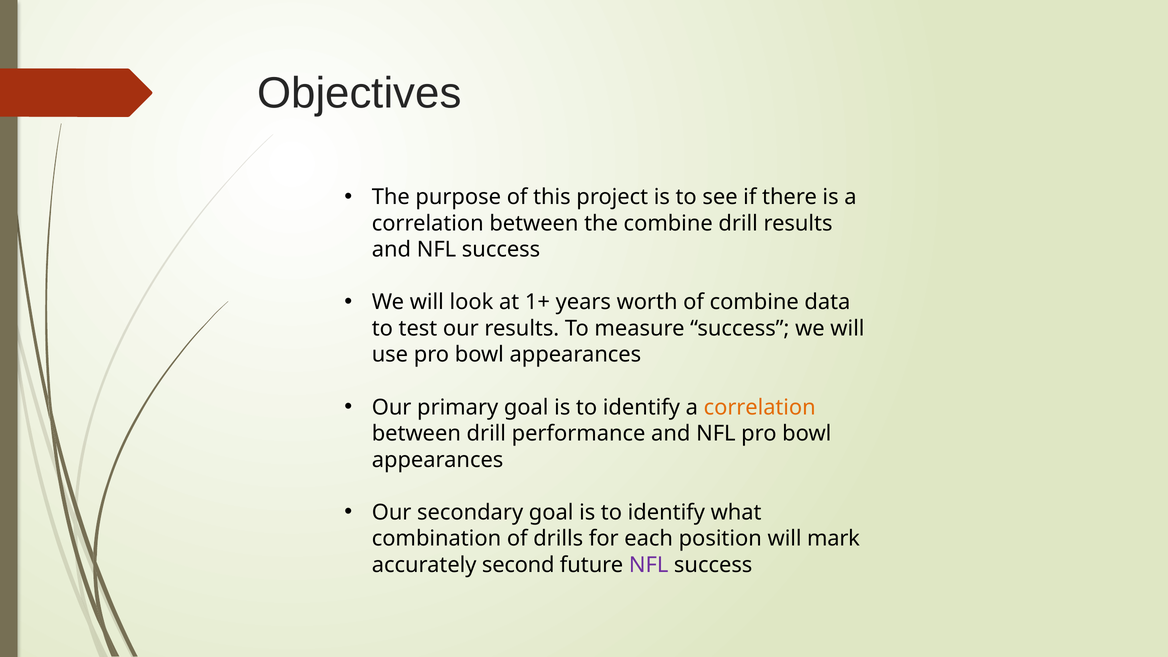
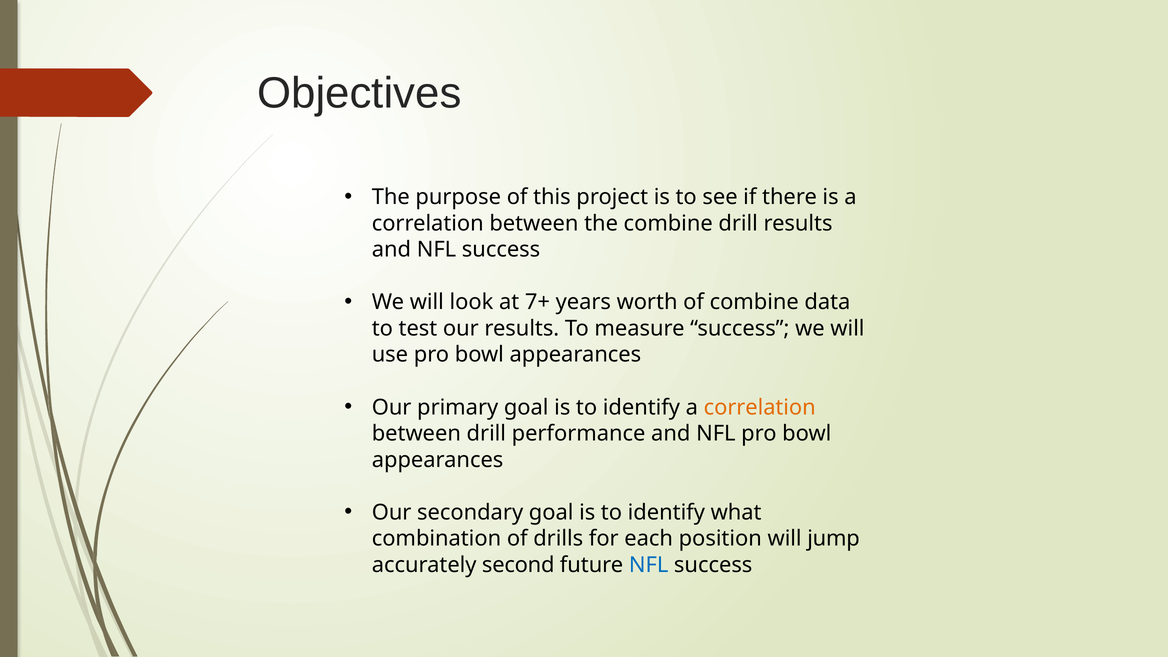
1+: 1+ -> 7+
mark: mark -> jump
NFL at (649, 565) colour: purple -> blue
